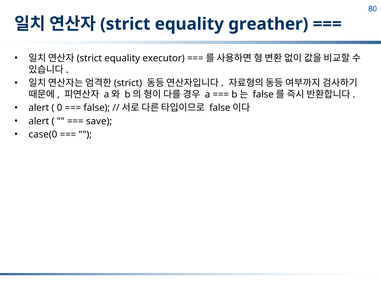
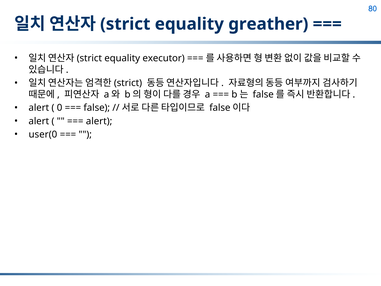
save at (99, 121): save -> alert
case(0: case(0 -> user(0
